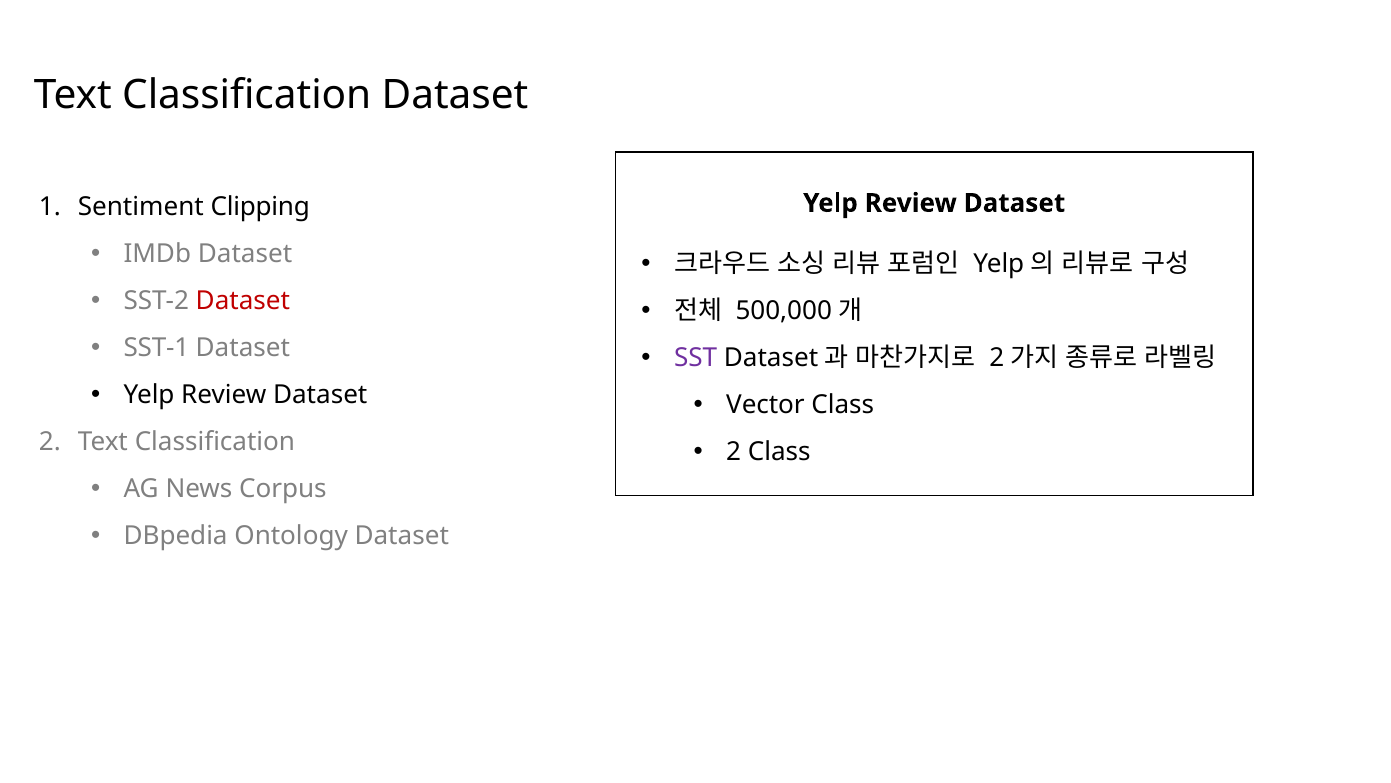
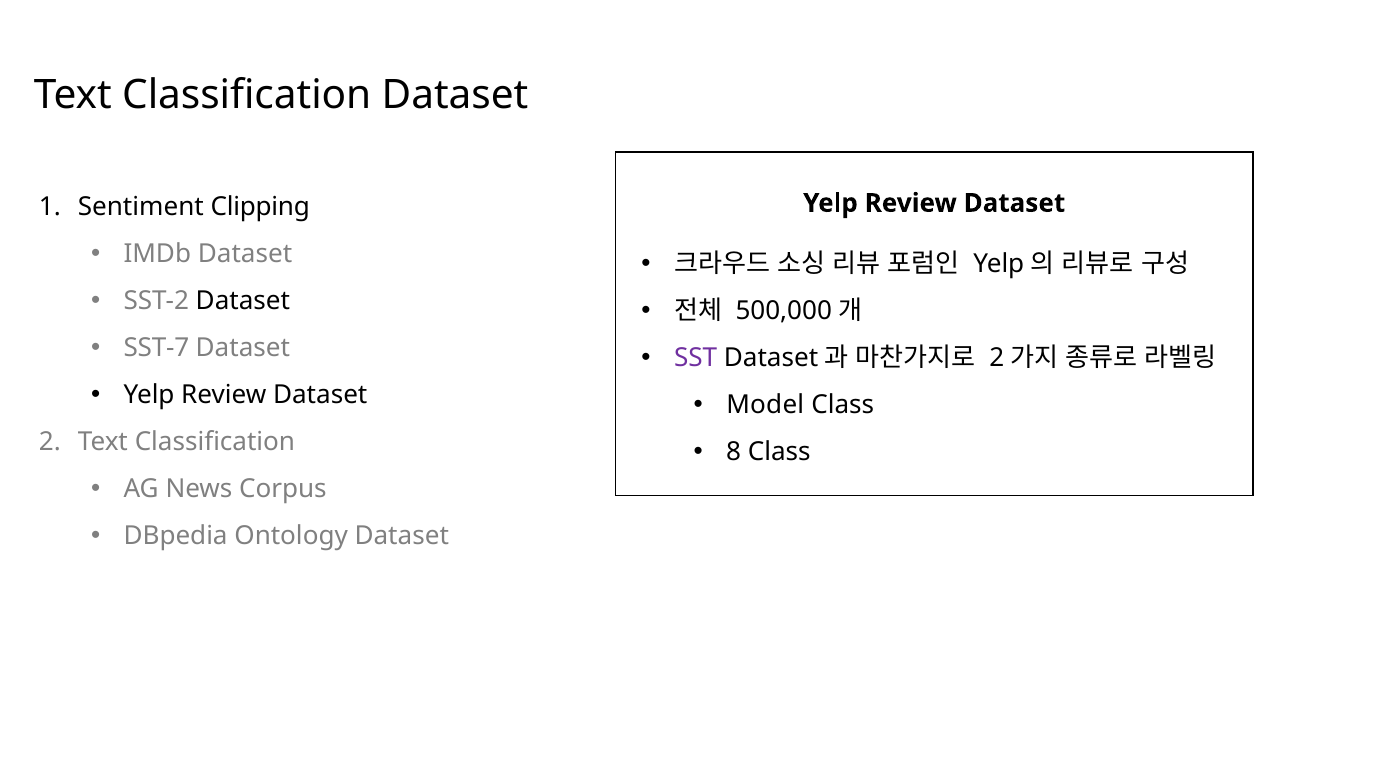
Dataset at (243, 301) colour: red -> black
SST-1: SST-1 -> SST-7
Vector: Vector -> Model
2 at (734, 452): 2 -> 8
